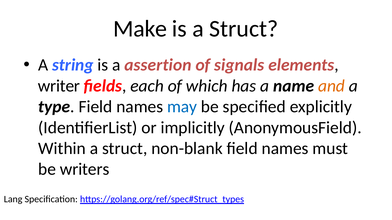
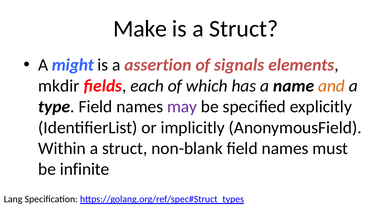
string: string -> might
writer: writer -> mkdir
may colour: blue -> purple
writers: writers -> infinite
